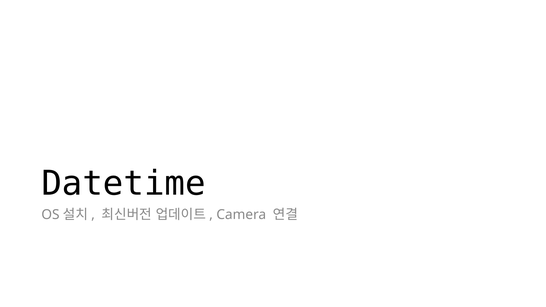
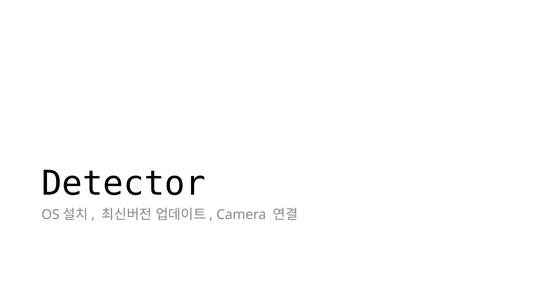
Datetime: Datetime -> Detector
